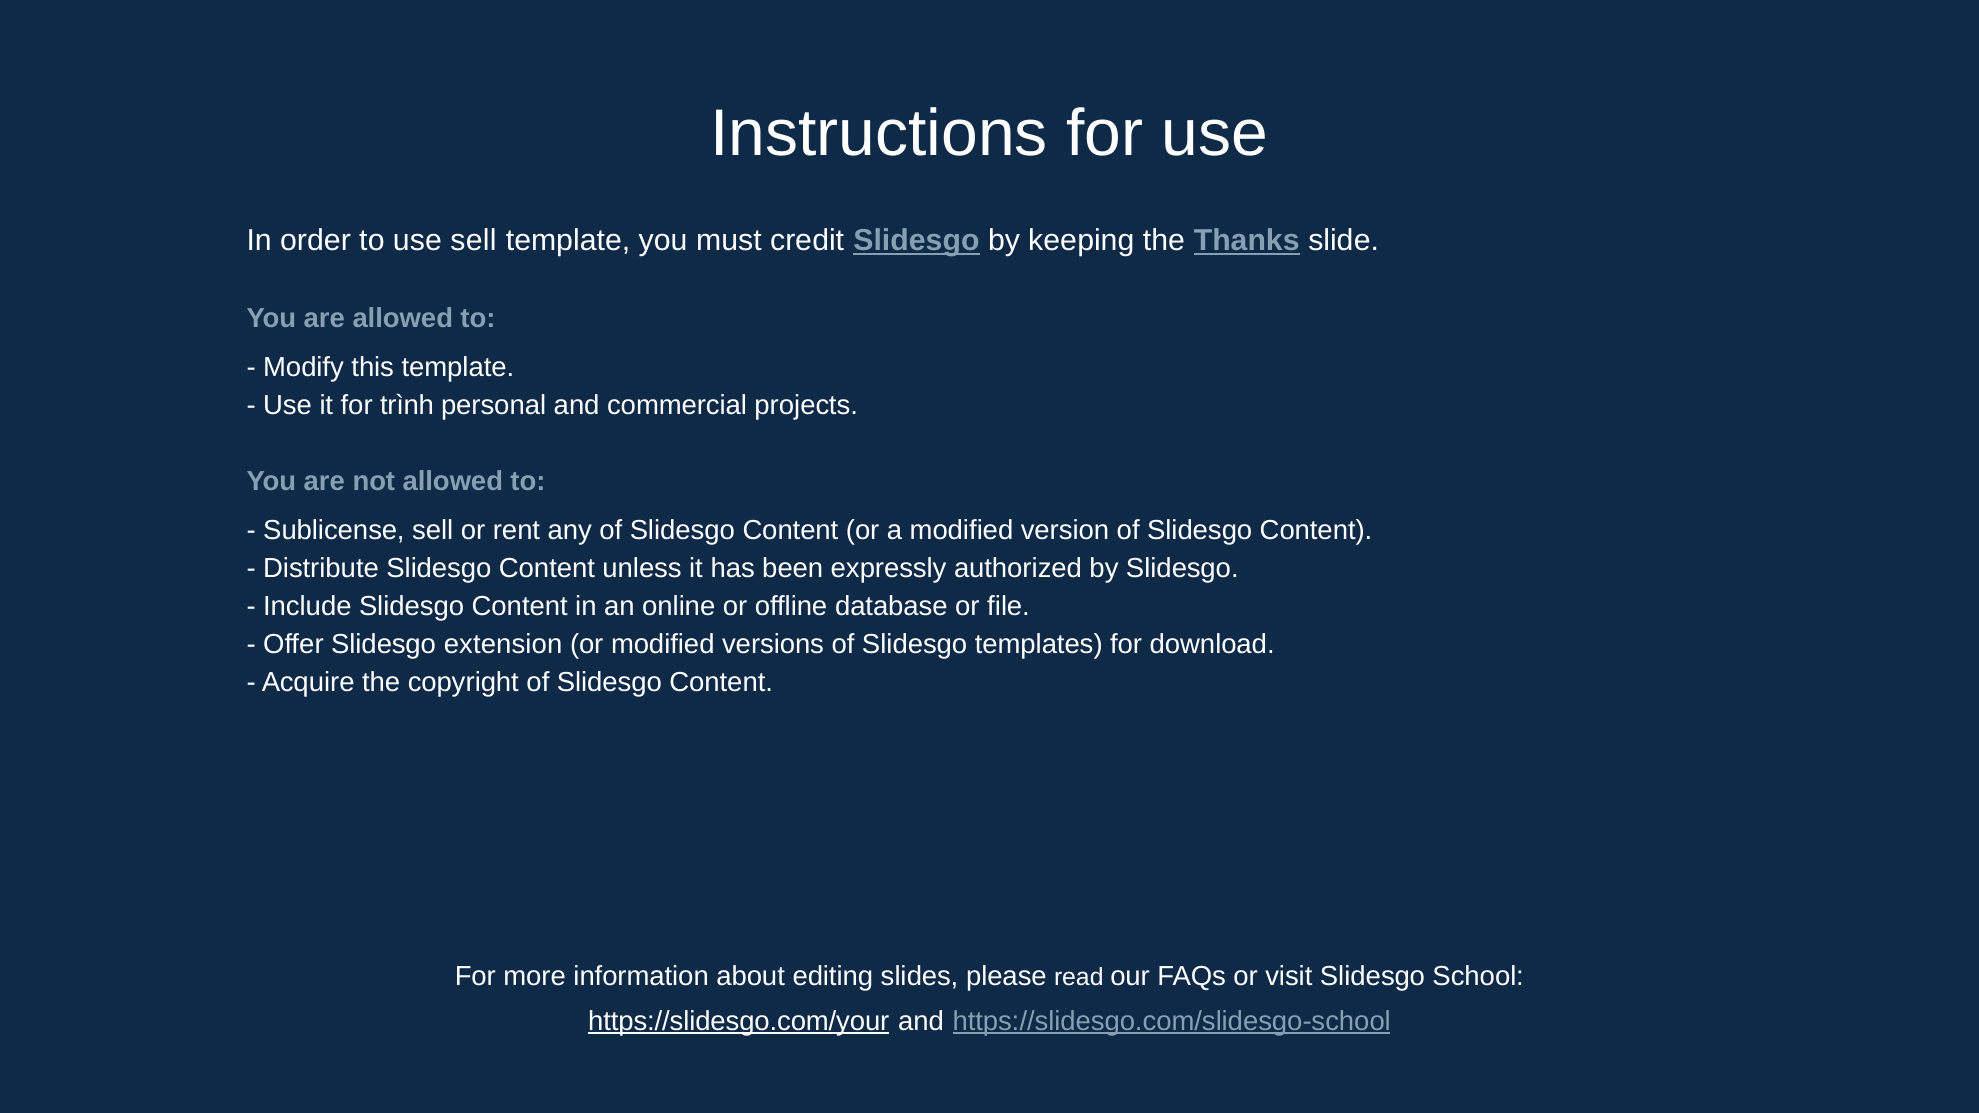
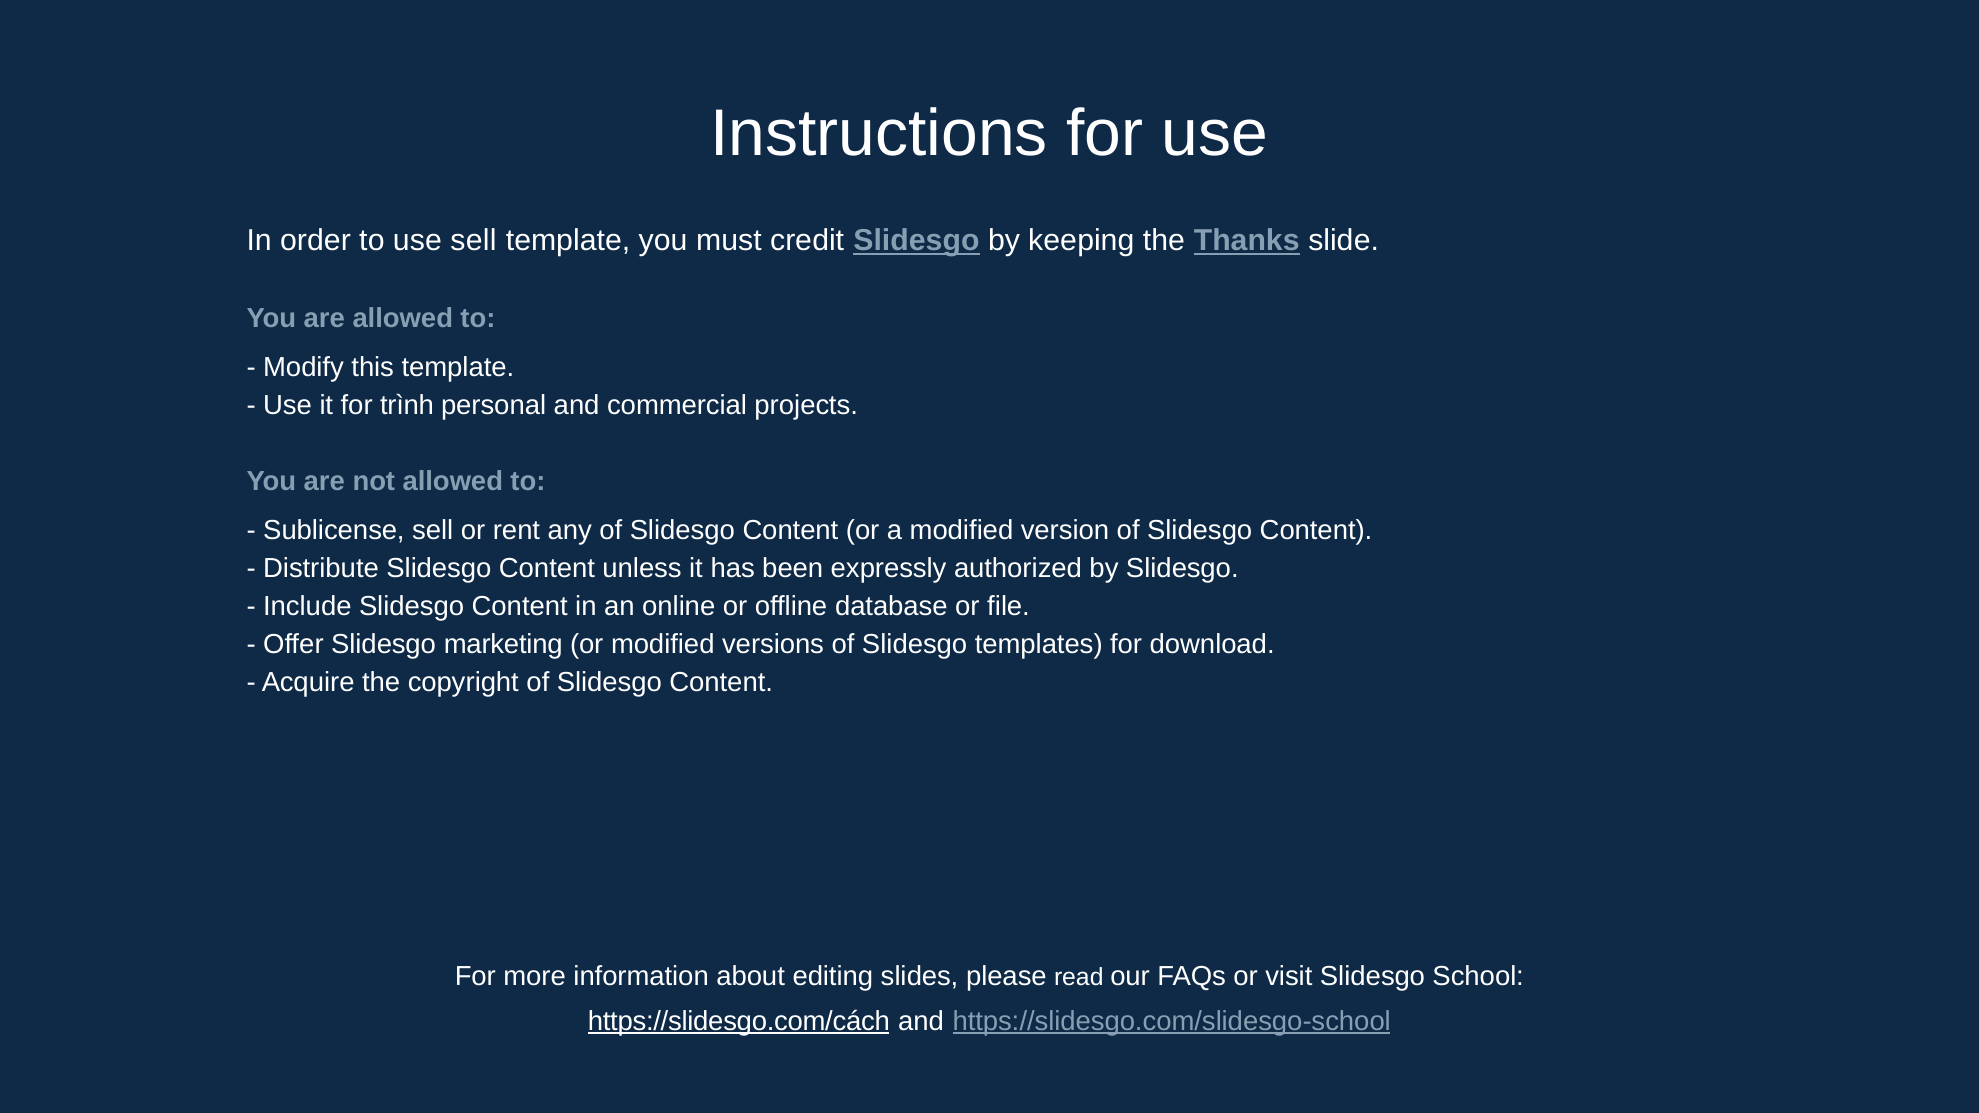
extension: extension -> marketing
https://slidesgo.com/your: https://slidesgo.com/your -> https://slidesgo.com/cách
